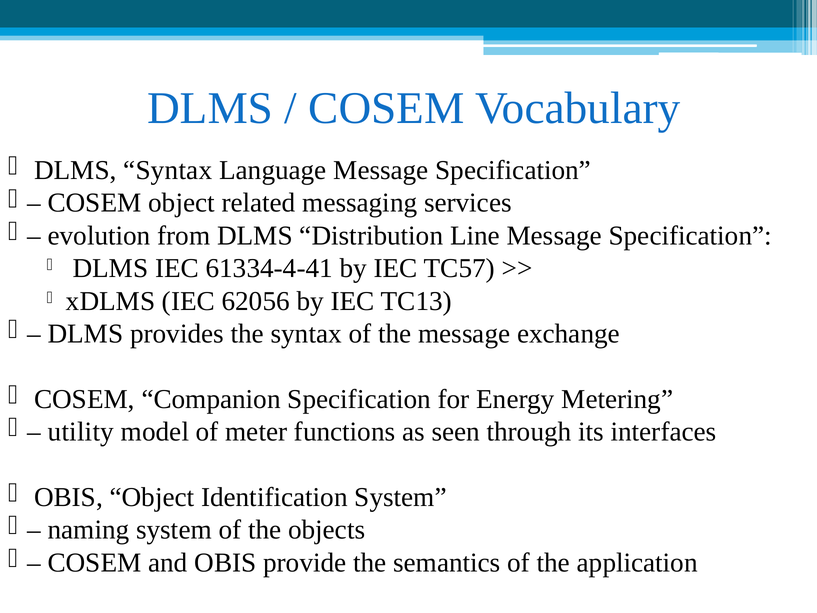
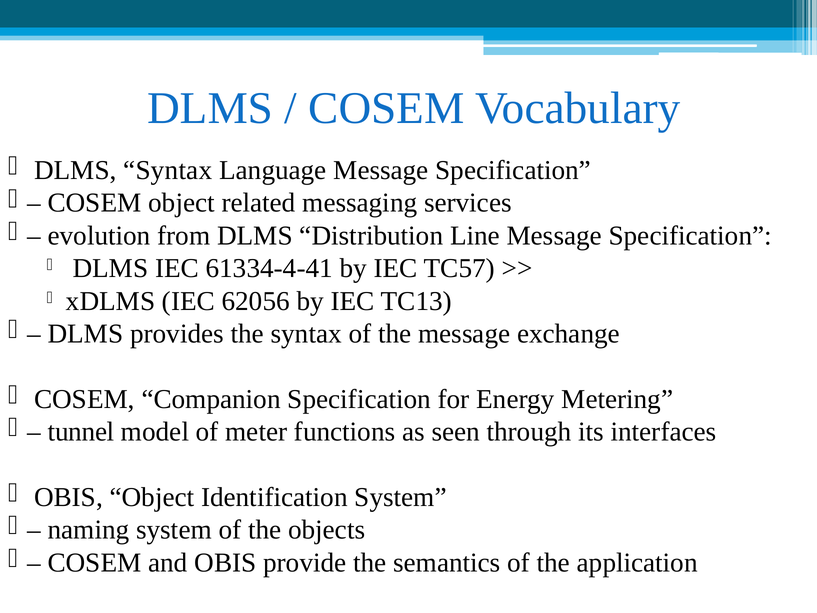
utility: utility -> tunnel
